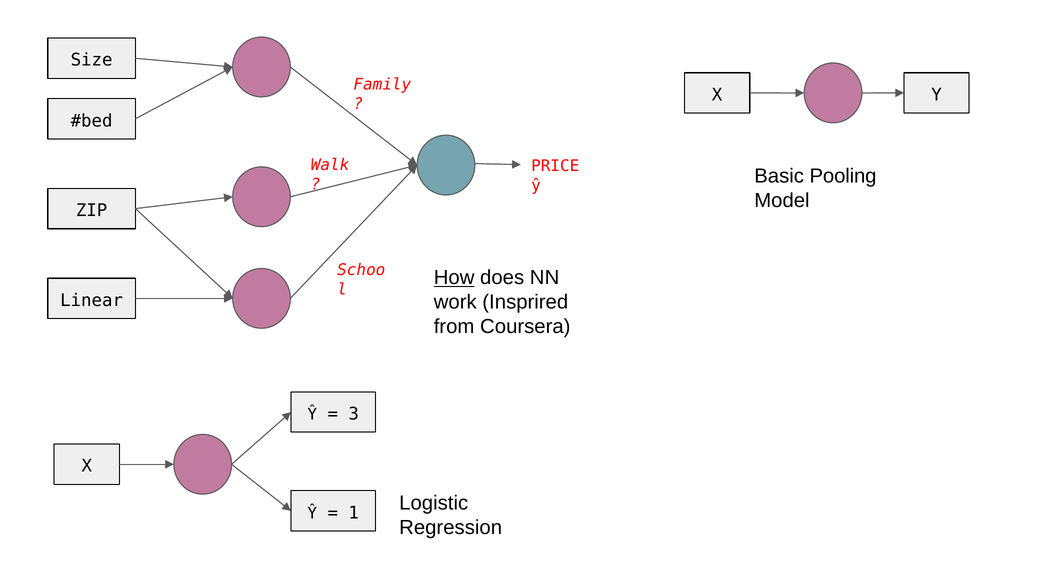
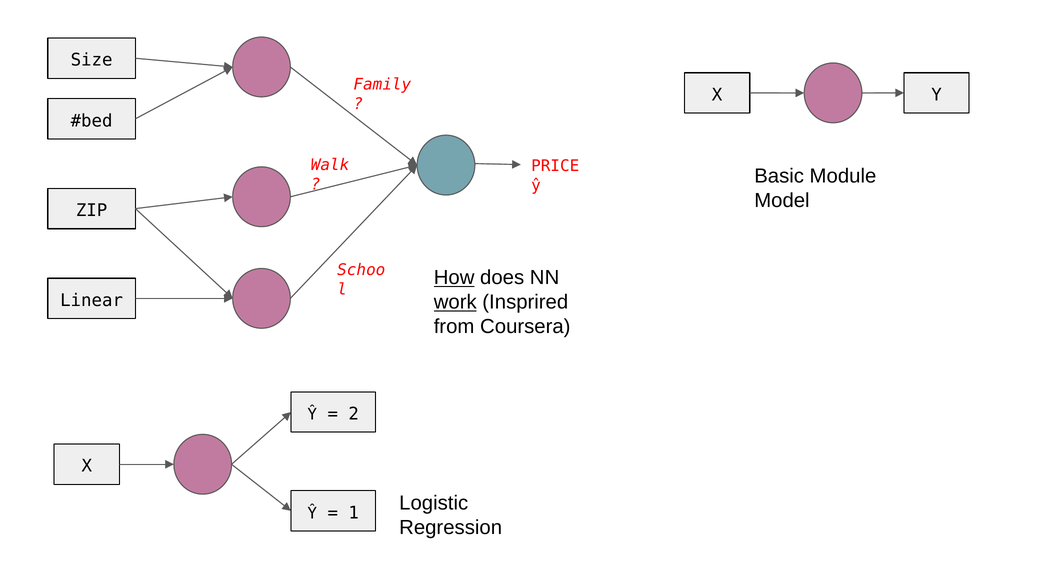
Pooling: Pooling -> Module
work underline: none -> present
3: 3 -> 2
